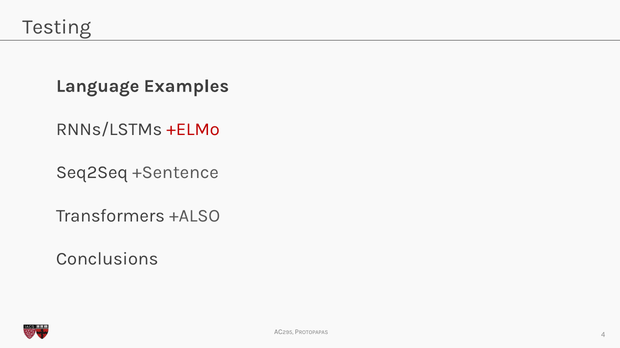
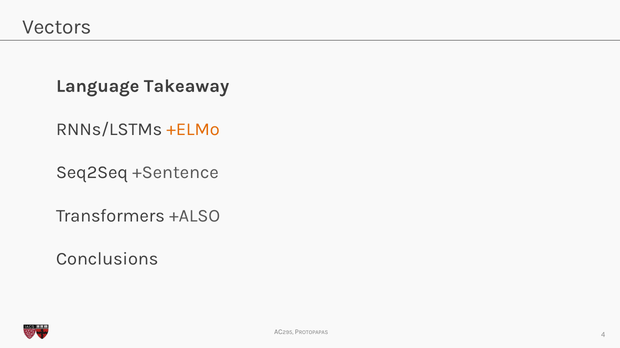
Testing: Testing -> Vectors
Examples: Examples -> Takeaway
+ELMo colour: red -> orange
